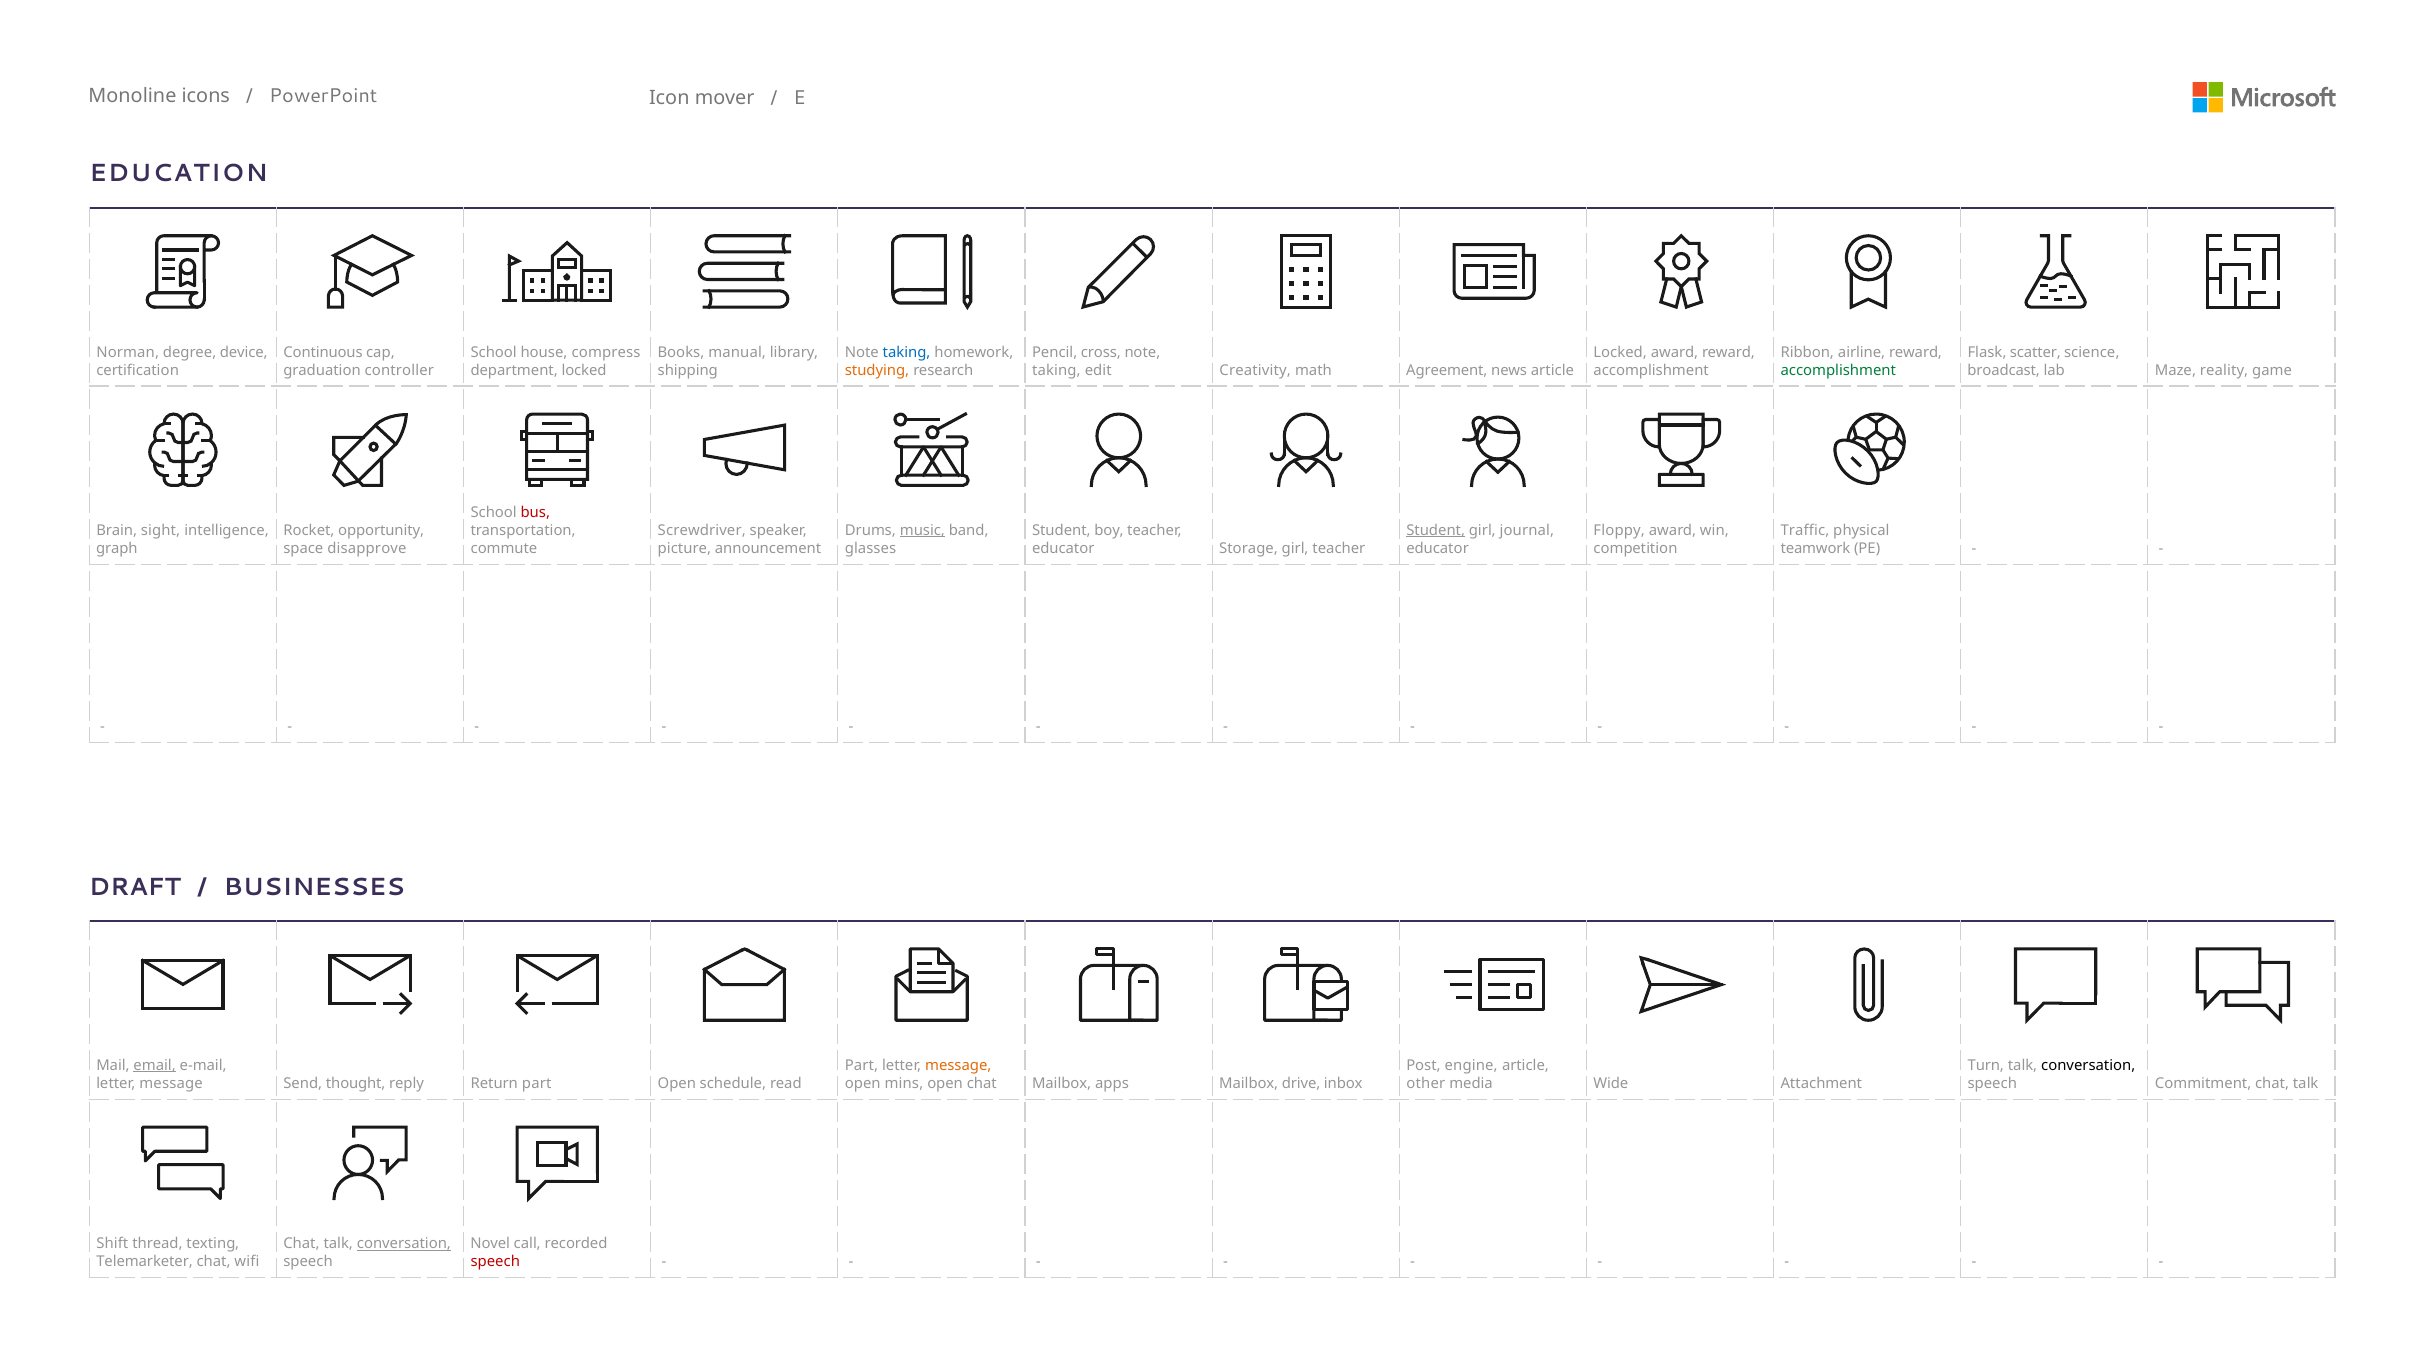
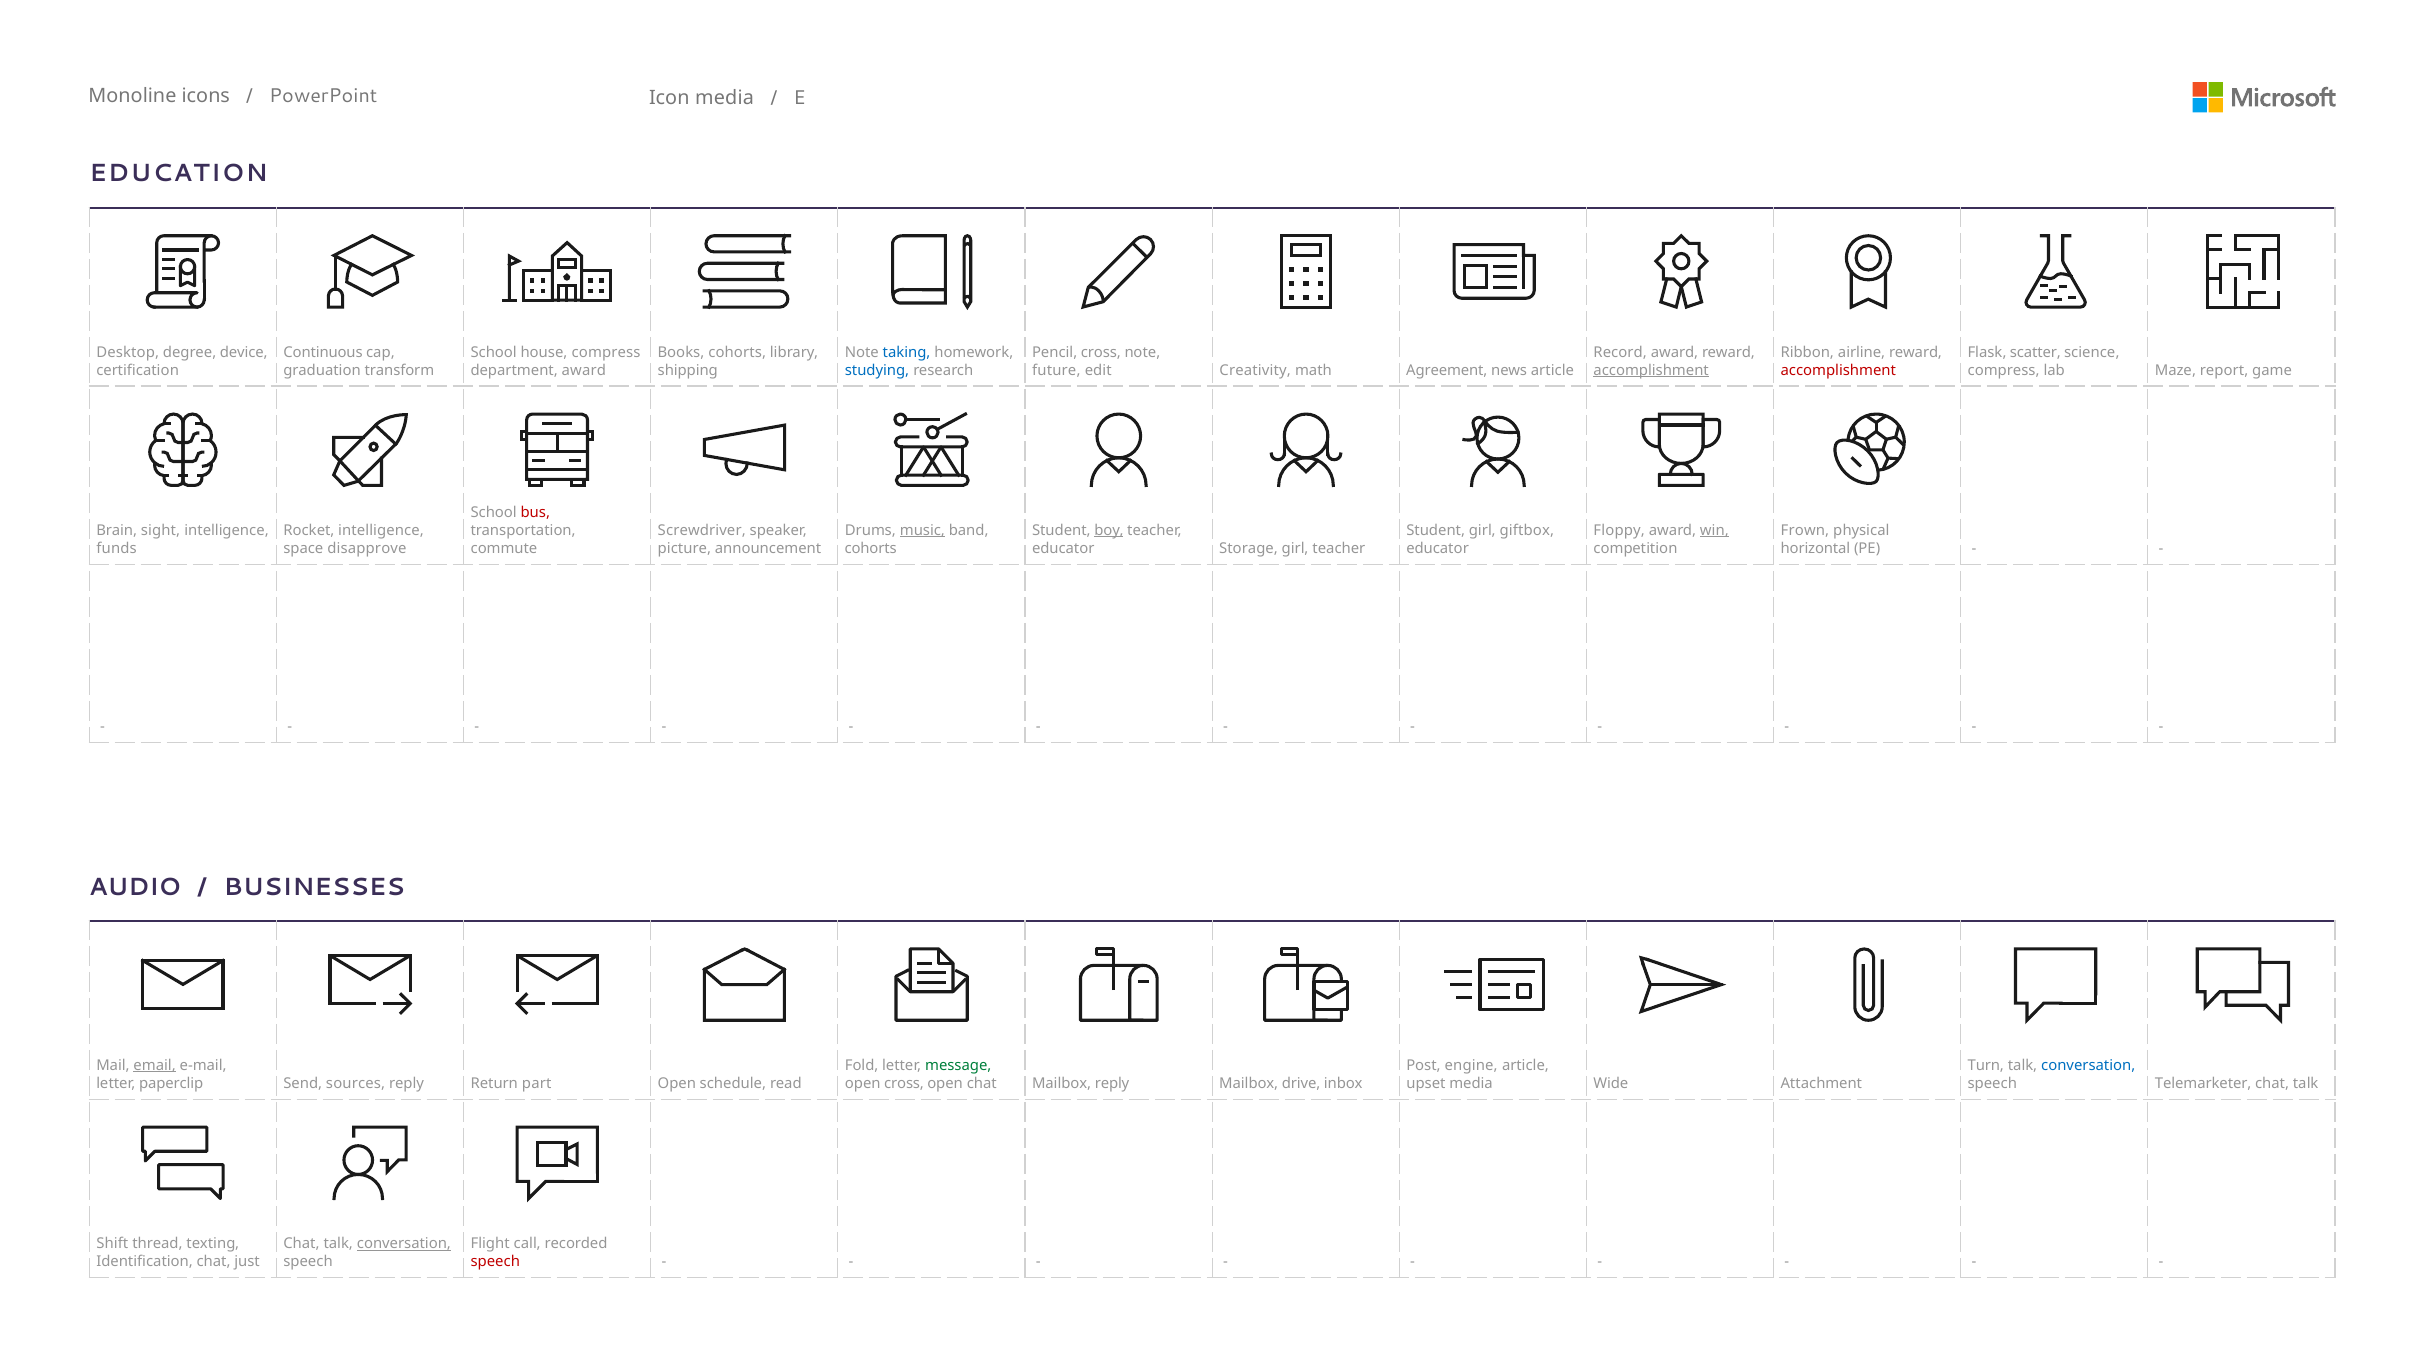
Icon mover: mover -> media
Norman: Norman -> Desktop
Books manual: manual -> cohorts
Locked at (1620, 352): Locked -> Record
controller: controller -> transform
department locked: locked -> award
studying colour: orange -> blue
taking at (1056, 370): taking -> future
accomplishment at (1651, 370) underline: none -> present
accomplishment at (1838, 370) colour: green -> red
broadcast at (2004, 370): broadcast -> compress
reality: reality -> report
Rocket opportunity: opportunity -> intelligence
boy underline: none -> present
Student at (1436, 530) underline: present -> none
journal: journal -> giftbox
win underline: none -> present
Traffic: Traffic -> Frown
graph: graph -> funds
glasses at (871, 549): glasses -> cohorts
teamwork: teamwork -> horizontal
DRAFT: DRAFT -> AUDIO
Part at (862, 1065): Part -> Fold
message at (958, 1065) colour: orange -> green
conversation at (2088, 1065) colour: black -> blue
message at (171, 1084): message -> paperclip
thought: thought -> sources
open mins: mins -> cross
Mailbox apps: apps -> reply
other: other -> upset
Commitment: Commitment -> Telemarketer
Novel: Novel -> Flight
Telemarketer: Telemarketer -> Identification
wifi: wifi -> just
